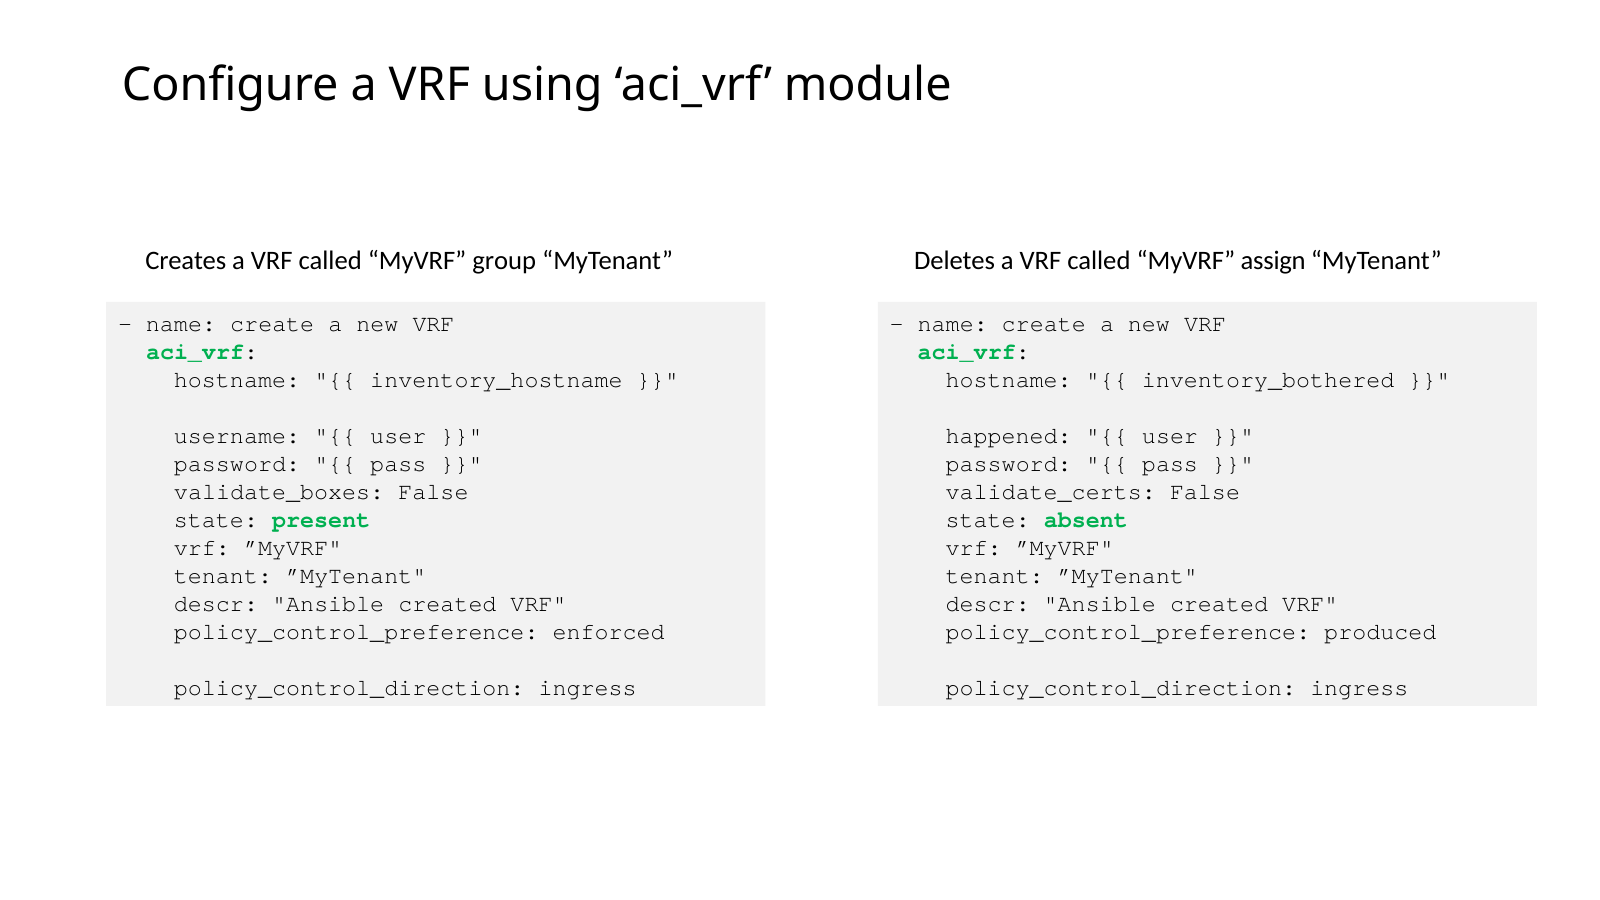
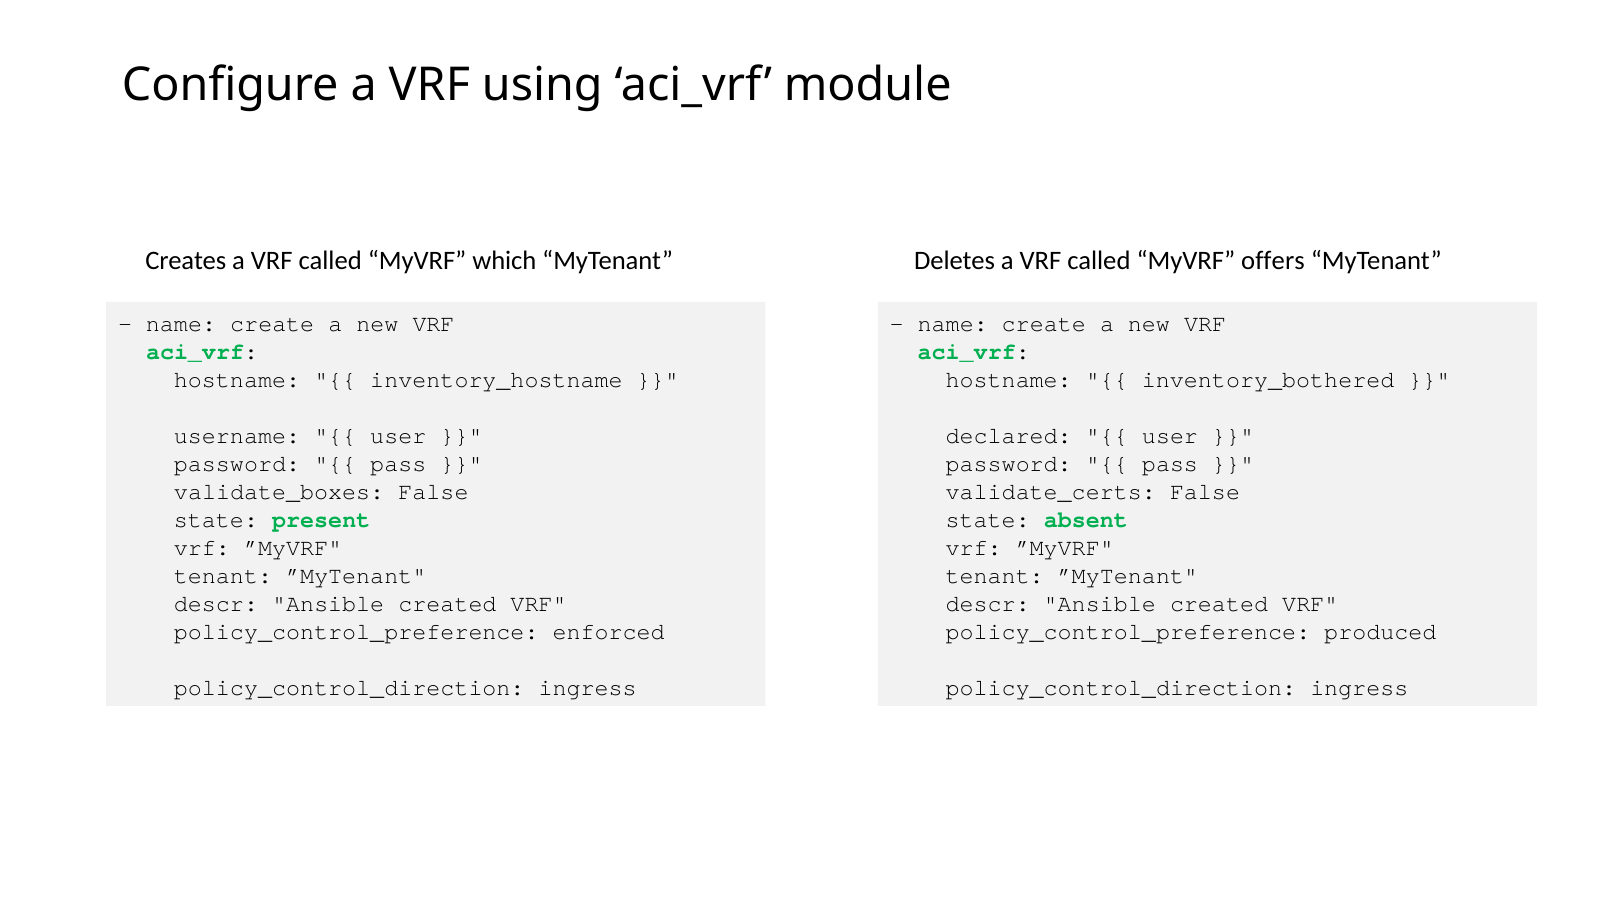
group: group -> which
assign: assign -> offers
happened: happened -> declared
